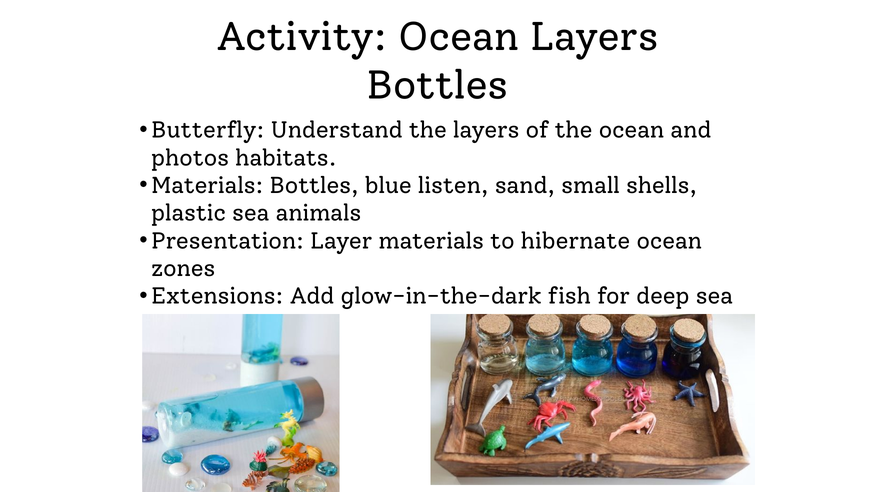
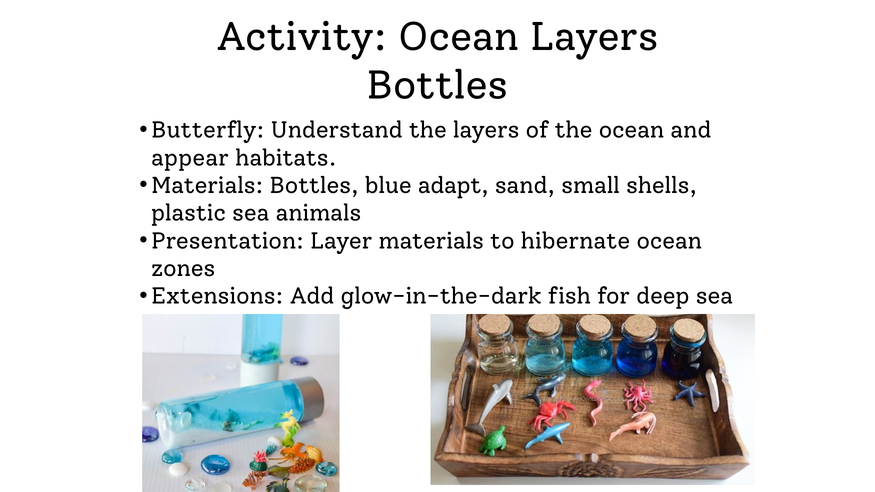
photos: photos -> appear
listen: listen -> adapt
